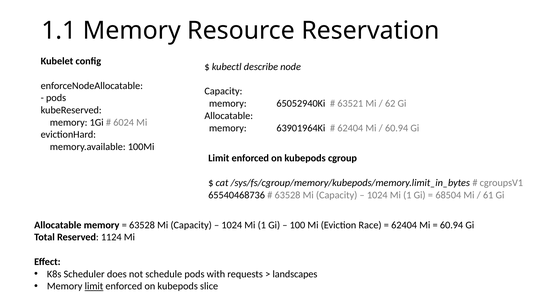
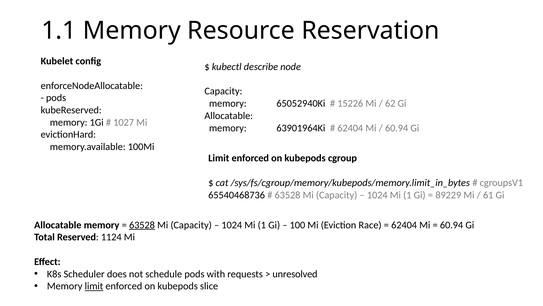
63521: 63521 -> 15226
6024: 6024 -> 1027
68504: 68504 -> 89229
63528 at (142, 225) underline: none -> present
landscapes: landscapes -> unresolved
